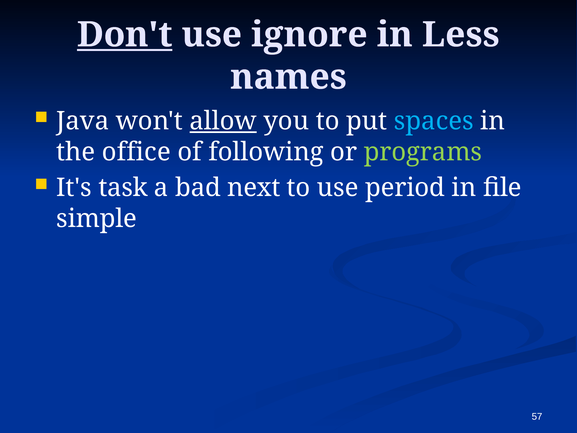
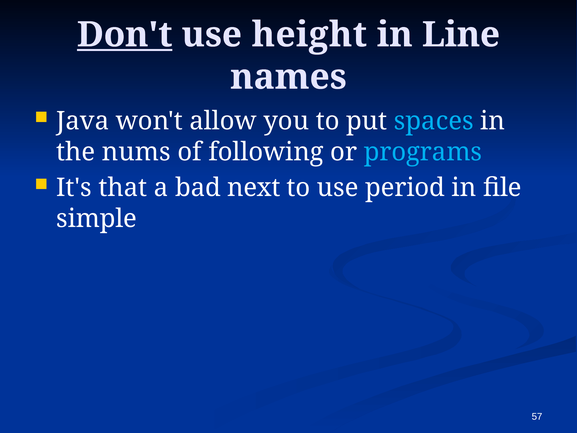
ignore: ignore -> height
Less: Less -> Line
allow underline: present -> none
office: office -> nums
programs colour: light green -> light blue
task: task -> that
